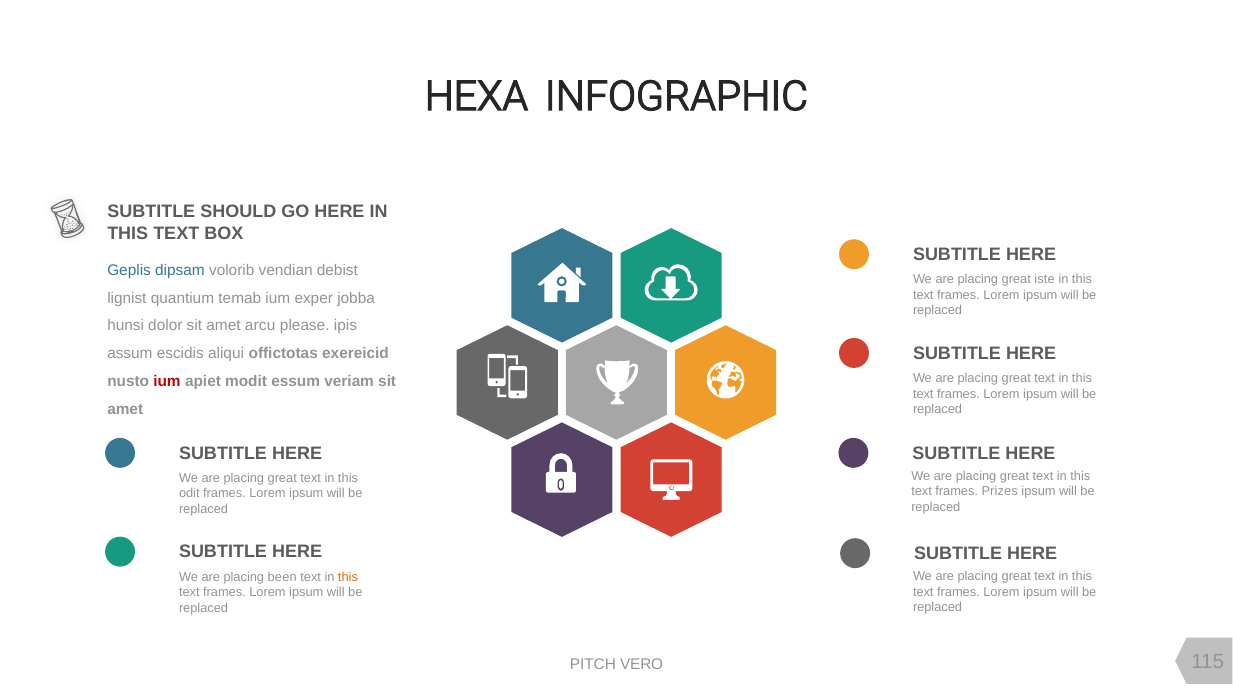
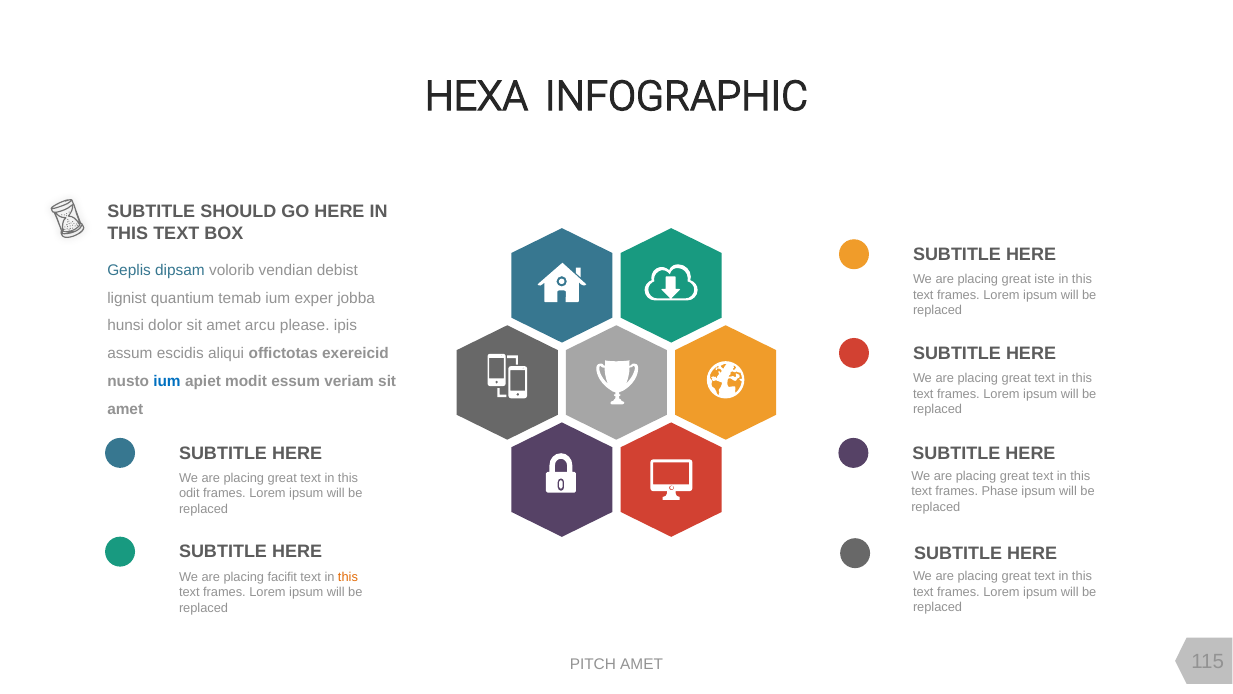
ium at (167, 381) colour: red -> blue
Prizes: Prizes -> Phase
been: been -> facifit
PITCH VERO: VERO -> AMET
